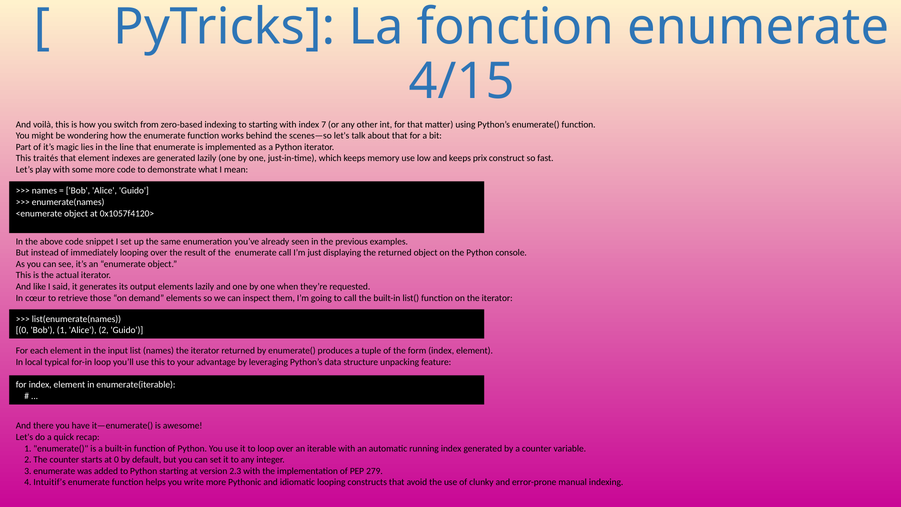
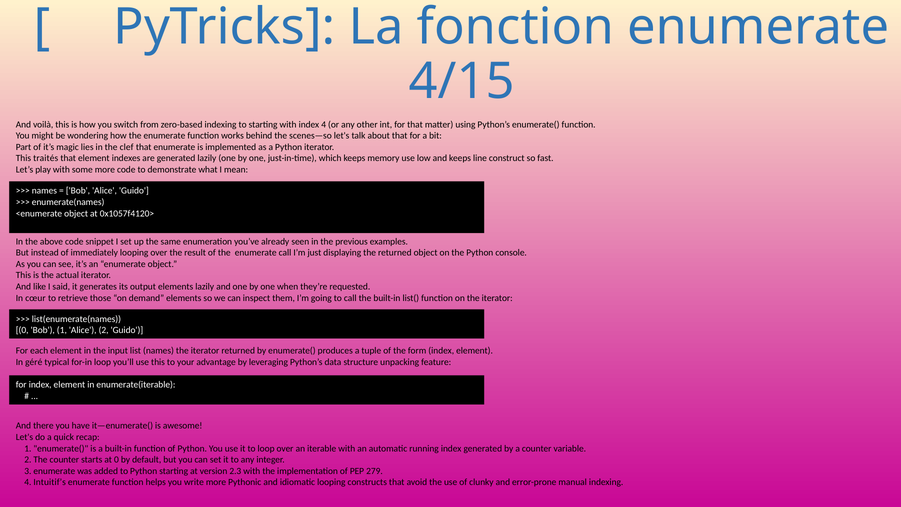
index 7: 7 -> 4
line: line -> clef
prix: prix -> line
local: local -> géré
